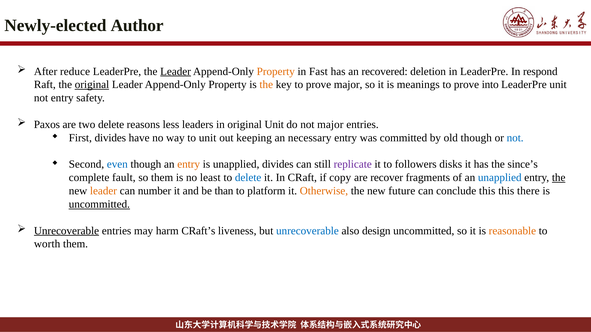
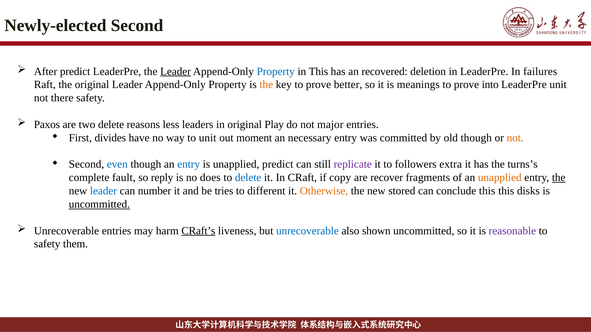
Newly-elected Author: Author -> Second
After reduce: reduce -> predict
Property at (276, 71) colour: orange -> blue
in Fast: Fast -> This
respond: respond -> failures
original at (92, 85) underline: present -> none
prove major: major -> better
not entry: entry -> there
original Unit: Unit -> Play
keeping: keeping -> moment
not at (515, 138) colour: blue -> orange
entry at (189, 165) colour: orange -> blue
unapplied divides: divides -> predict
disks: disks -> extra
since’s: since’s -> turns’s
so them: them -> reply
least: least -> does
unapplied at (500, 178) colour: blue -> orange
leader at (103, 191) colour: orange -> blue
than: than -> tries
platform: platform -> different
future: future -> stored
there: there -> disks
Unrecoverable at (67, 231) underline: present -> none
CRaft’s underline: none -> present
design: design -> shown
reasonable colour: orange -> purple
worth at (47, 244): worth -> safety
